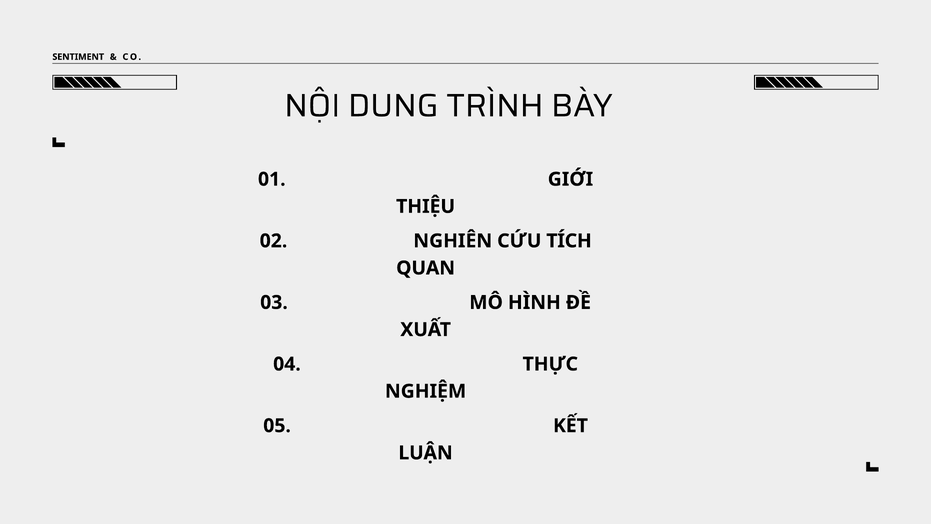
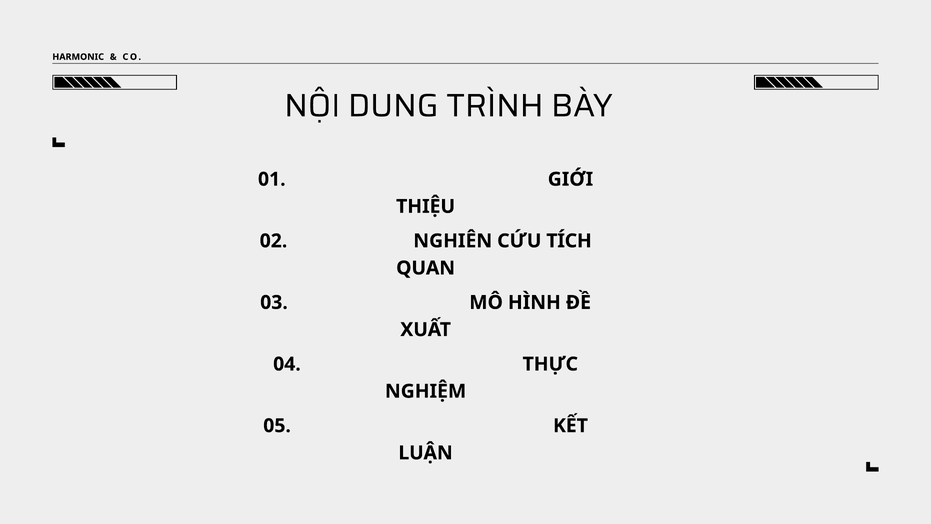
SENTIMENT: SENTIMENT -> HARMONIC
